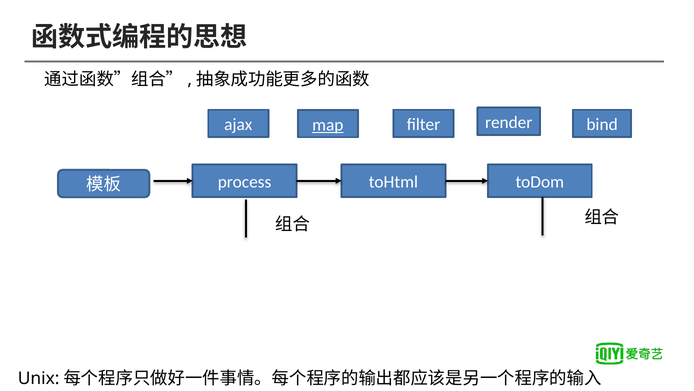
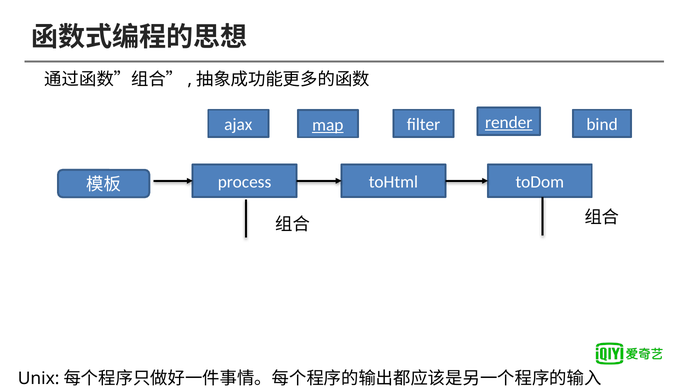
render underline: none -> present
